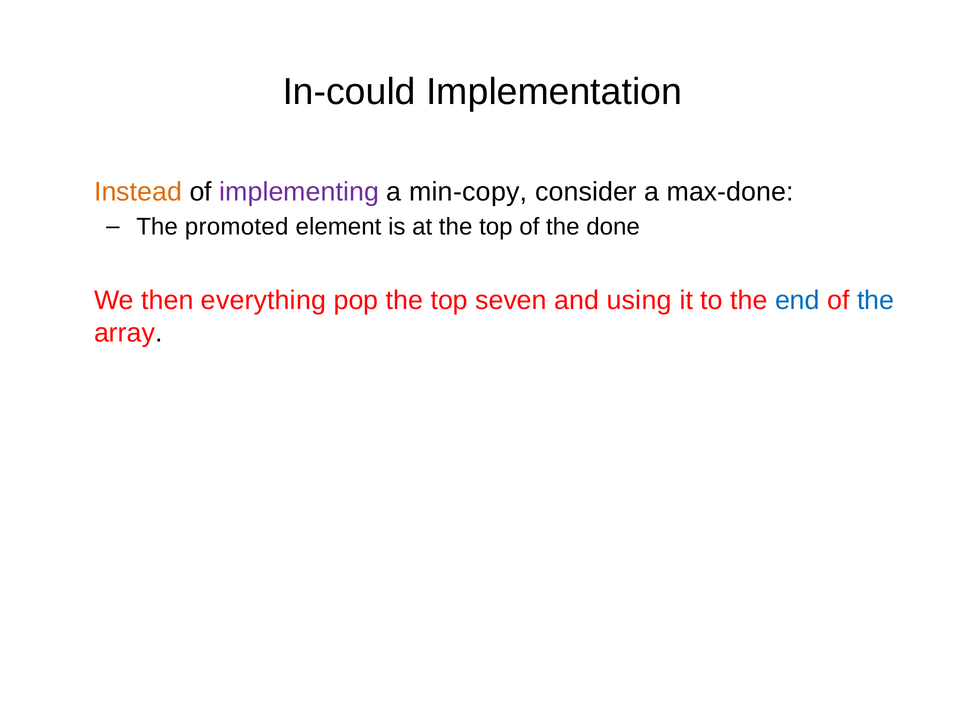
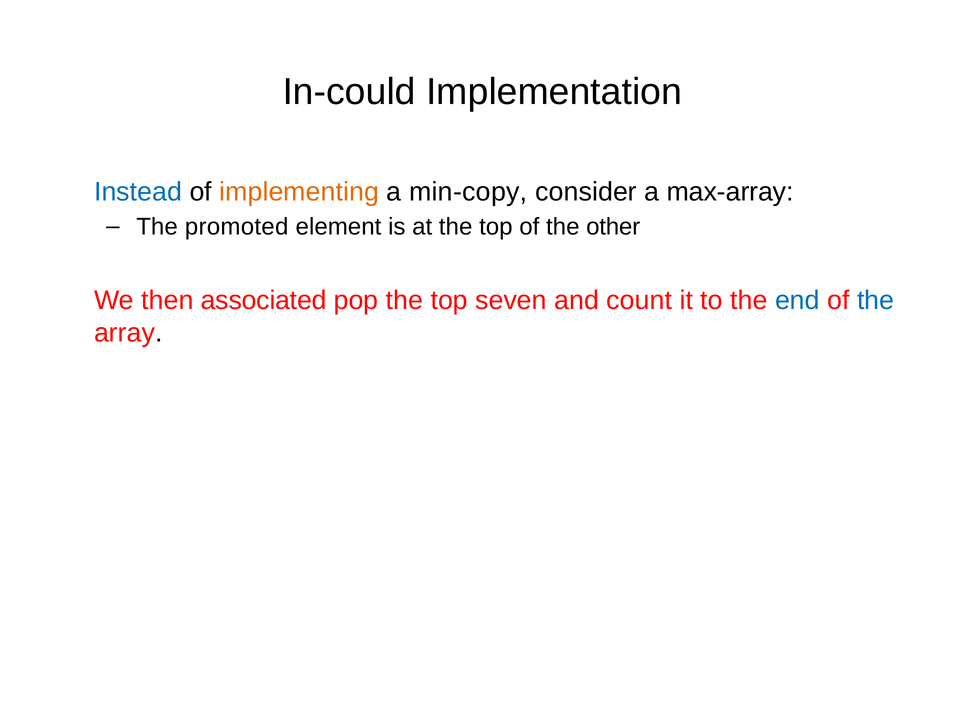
Instead colour: orange -> blue
implementing colour: purple -> orange
max-done: max-done -> max-array
done: done -> other
everything: everything -> associated
using: using -> count
